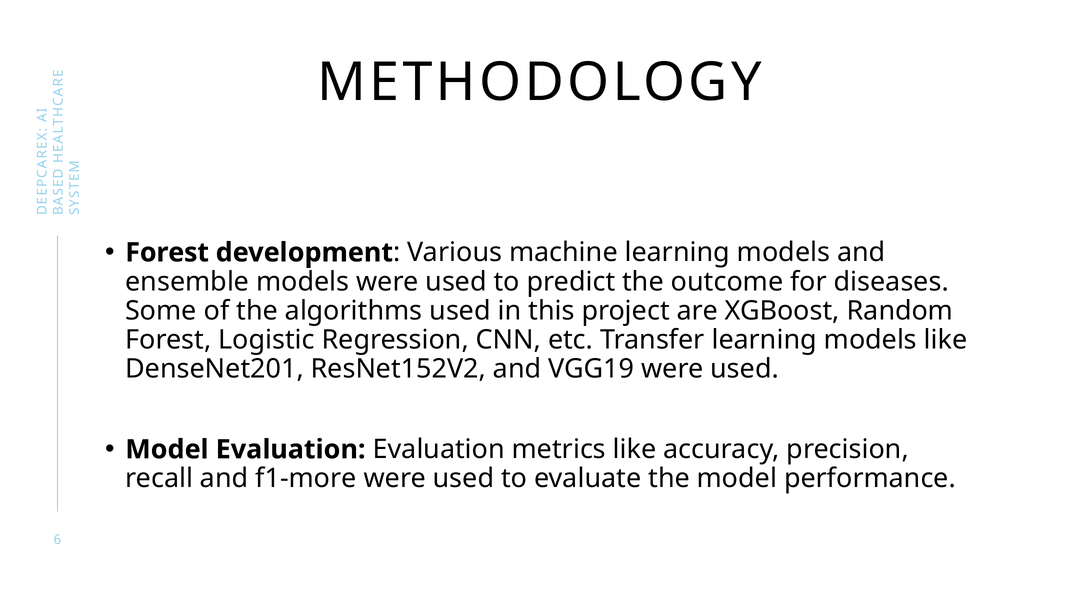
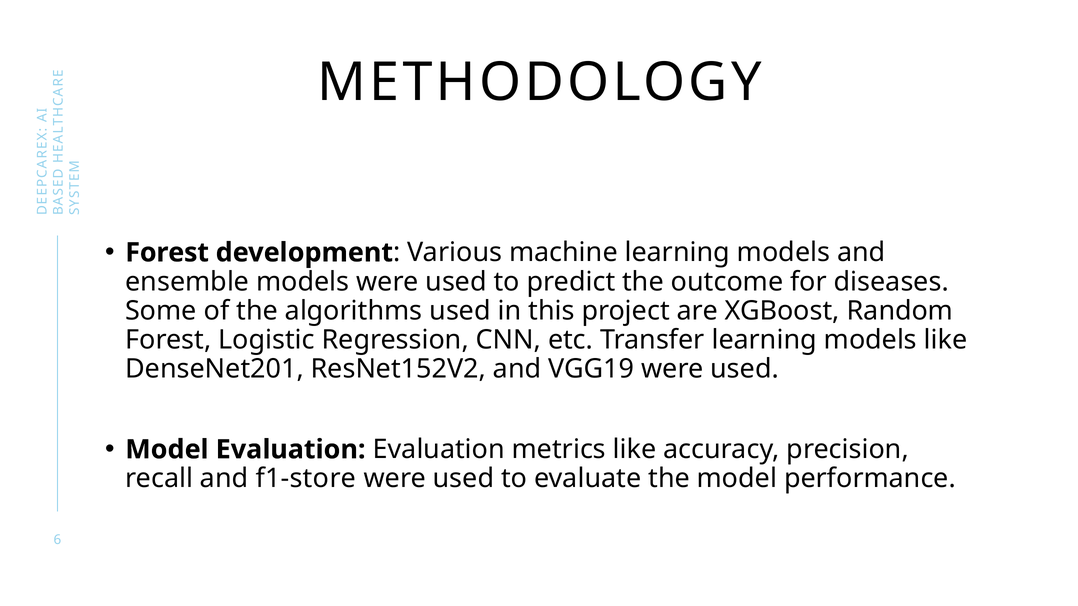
f1-more: f1-more -> f1-store
